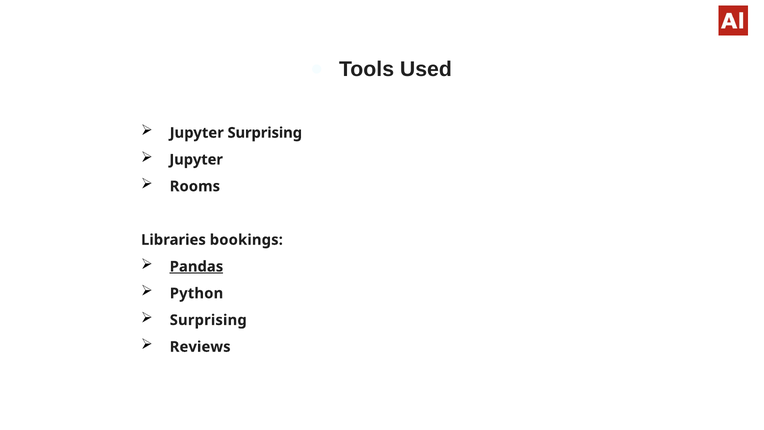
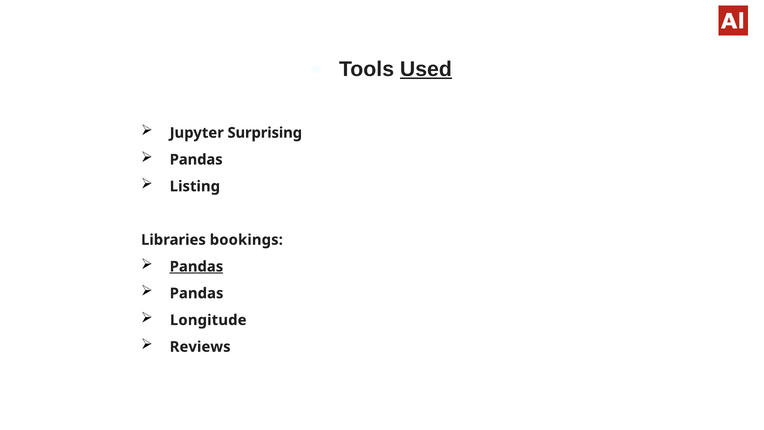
Used underline: none -> present
Jupyter at (196, 160): Jupyter -> Pandas
Rooms: Rooms -> Listing
Python at (197, 293): Python -> Pandas
Surprising at (208, 320): Surprising -> Longitude
